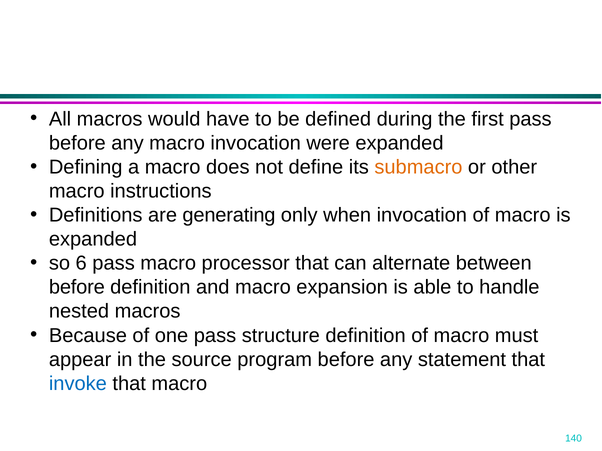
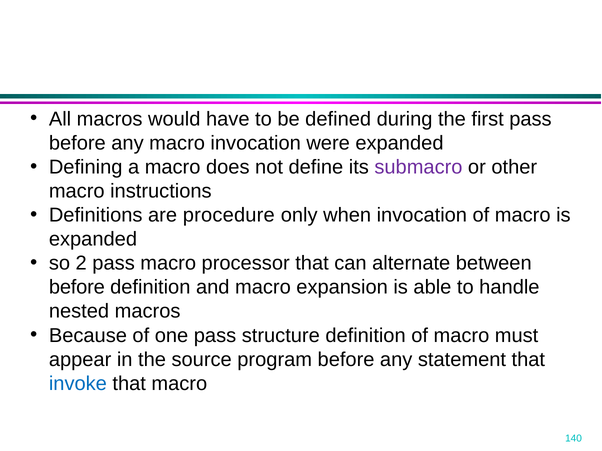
submacro colour: orange -> purple
generating: generating -> procedure
6: 6 -> 2
